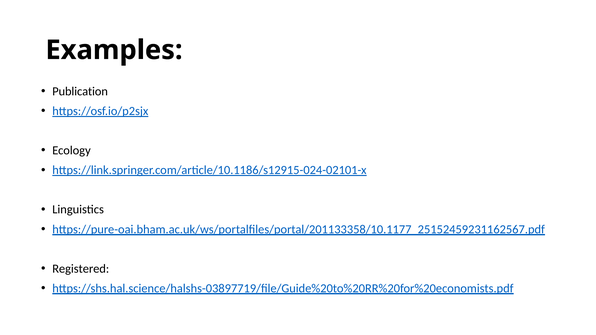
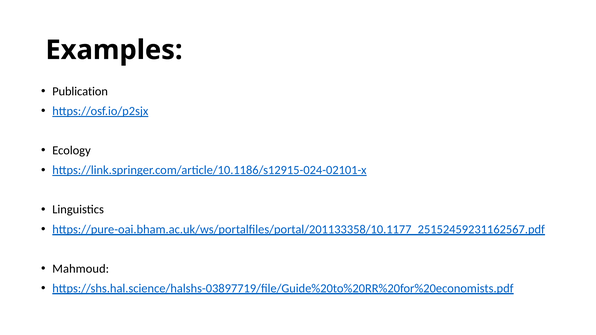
Registered: Registered -> Mahmoud
